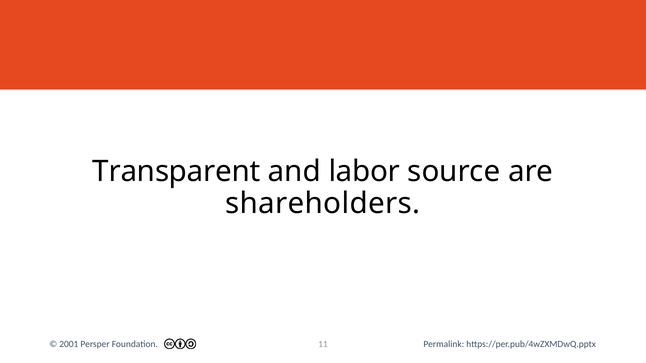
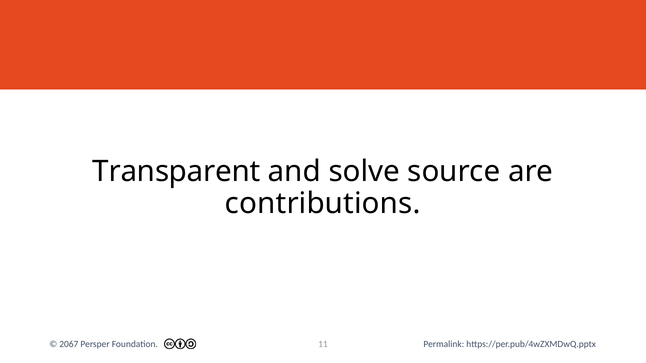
labor: labor -> solve
shareholders: shareholders -> contributions
2001: 2001 -> 2067
